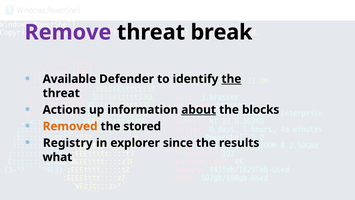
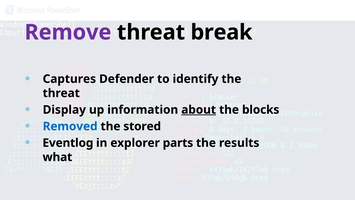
Available: Available -> Captures
the at (231, 79) underline: present -> none
Actions: Actions -> Display
Removed colour: orange -> blue
Registry: Registry -> Eventlog
since: since -> parts
